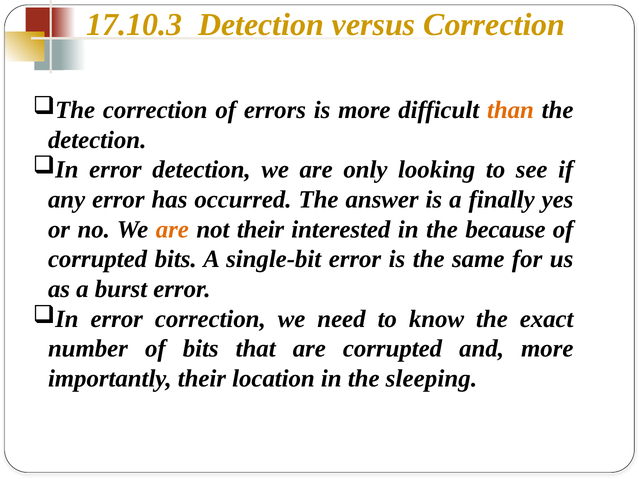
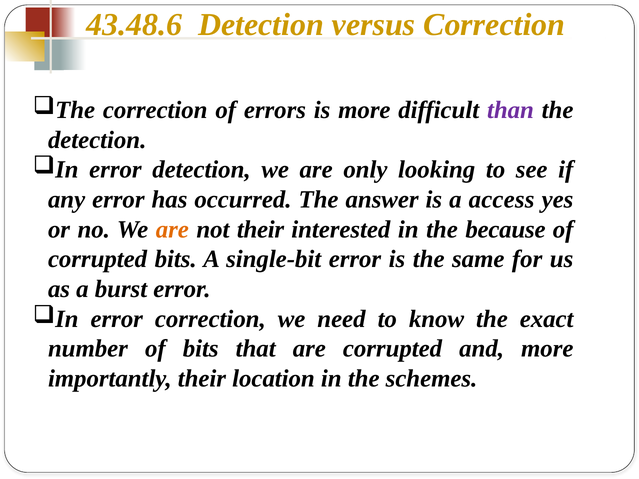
17.10.3: 17.10.3 -> 43.48.6
than colour: orange -> purple
finally: finally -> access
sleeping: sleeping -> schemes
